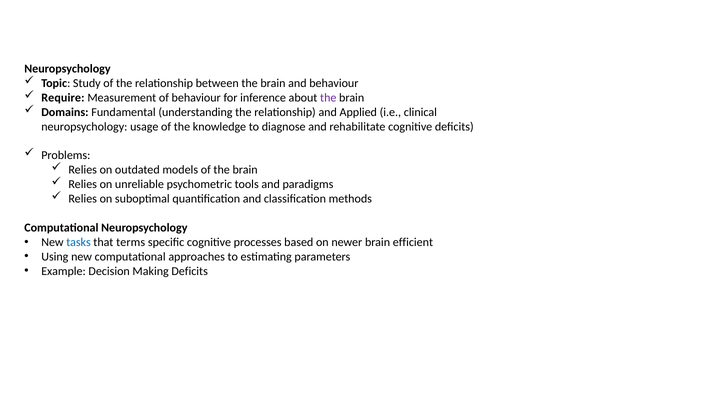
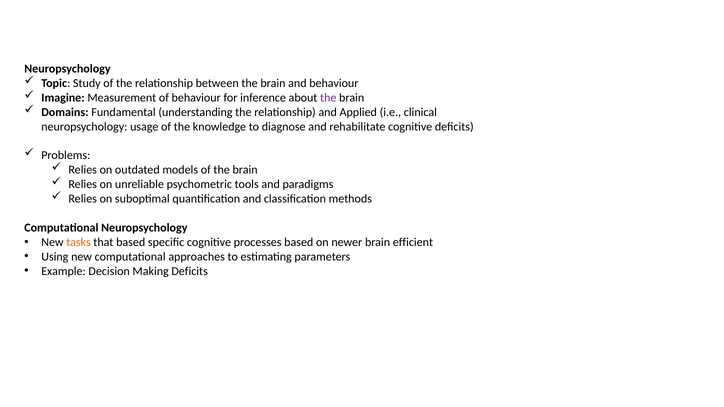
Require: Require -> Imagine
tasks colour: blue -> orange
that terms: terms -> based
